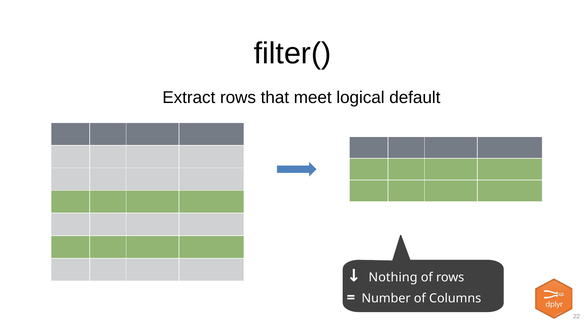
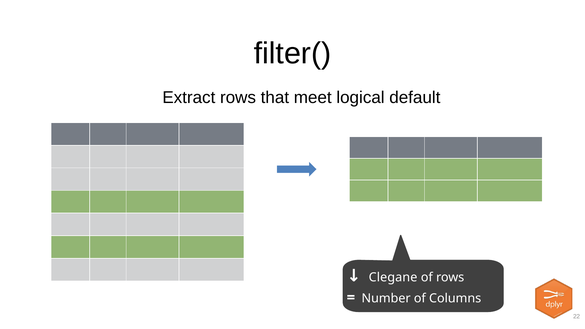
Nothing: Nothing -> Clegane
